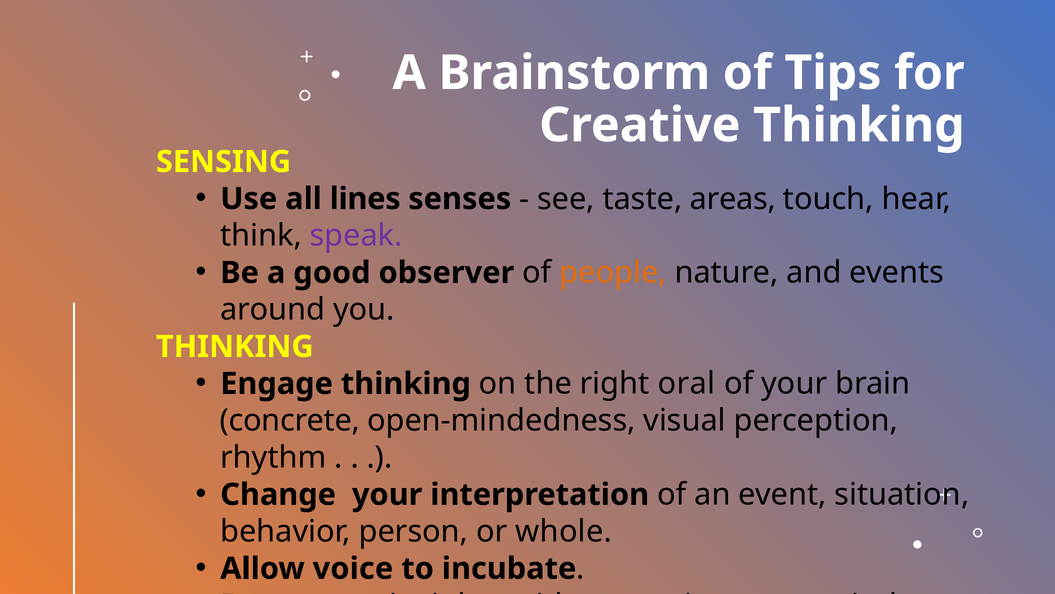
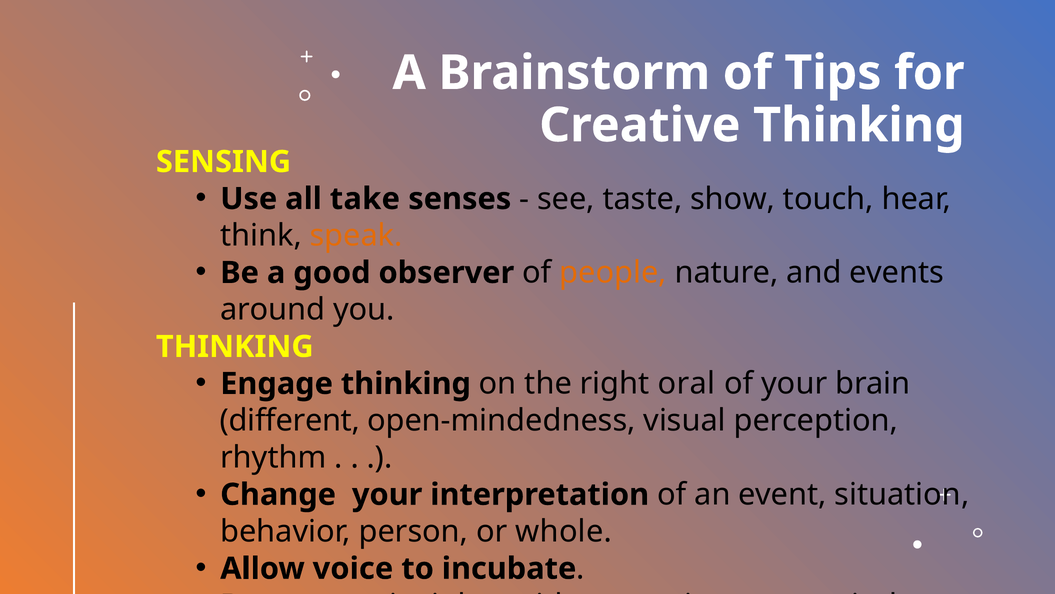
lines: lines -> take
areas: areas -> show
speak colour: purple -> orange
concrete: concrete -> different
